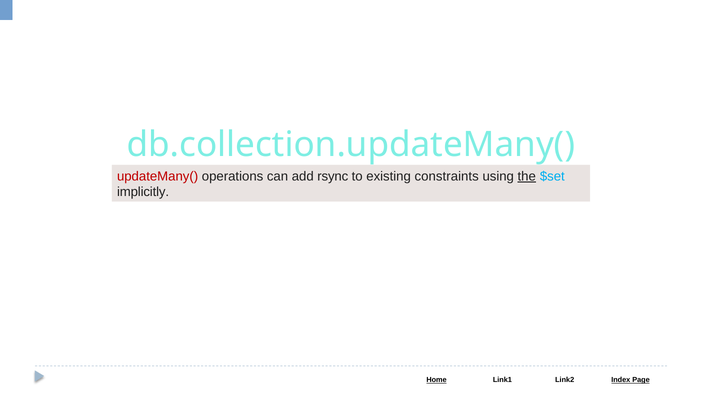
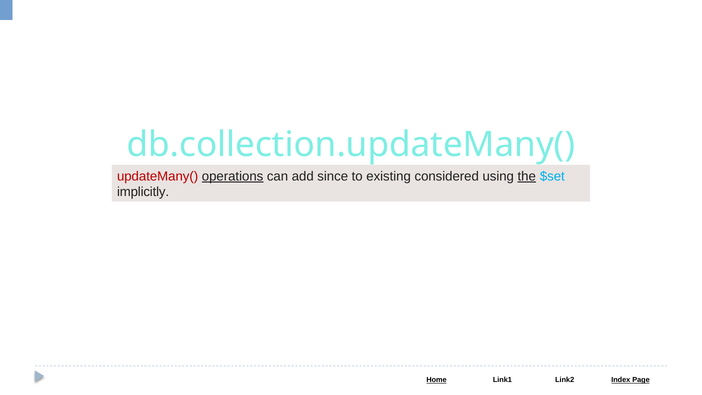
operations underline: none -> present
rsync: rsync -> since
constraints: constraints -> considered
